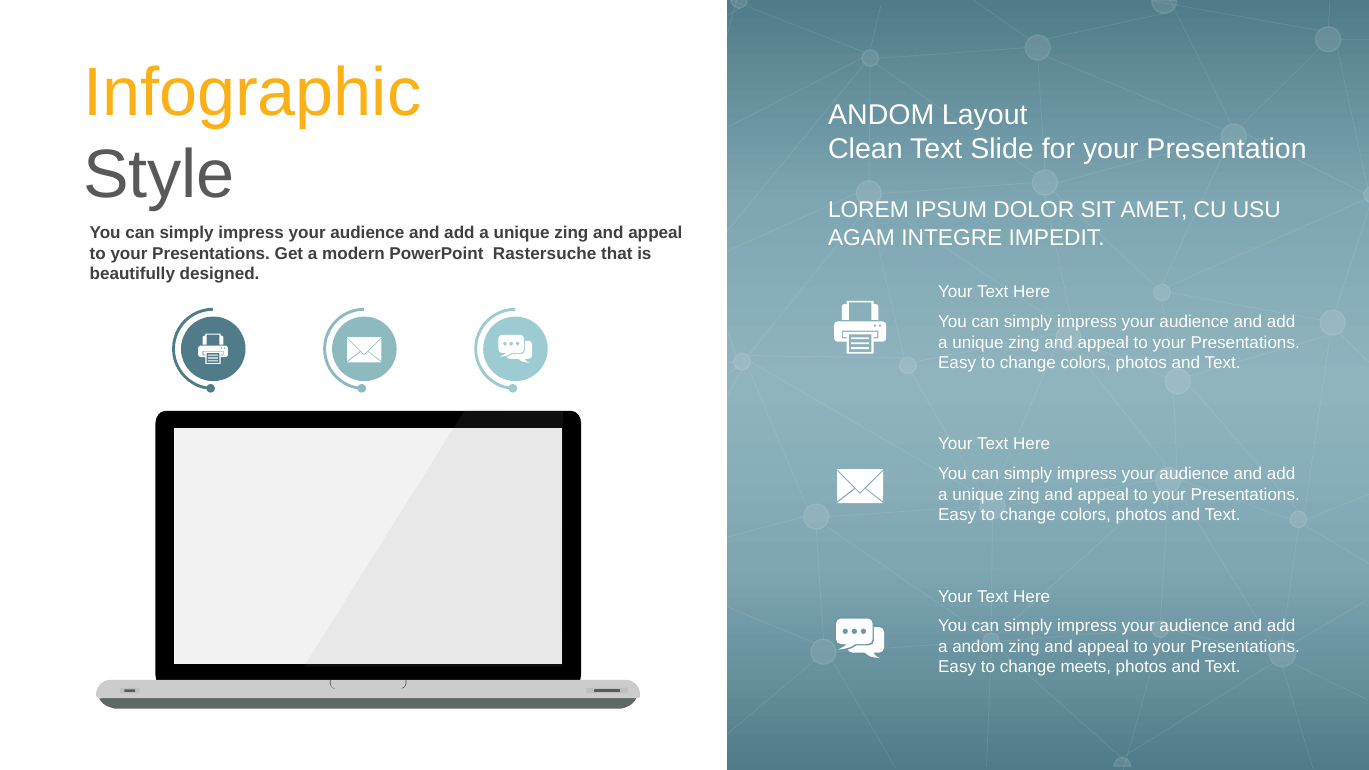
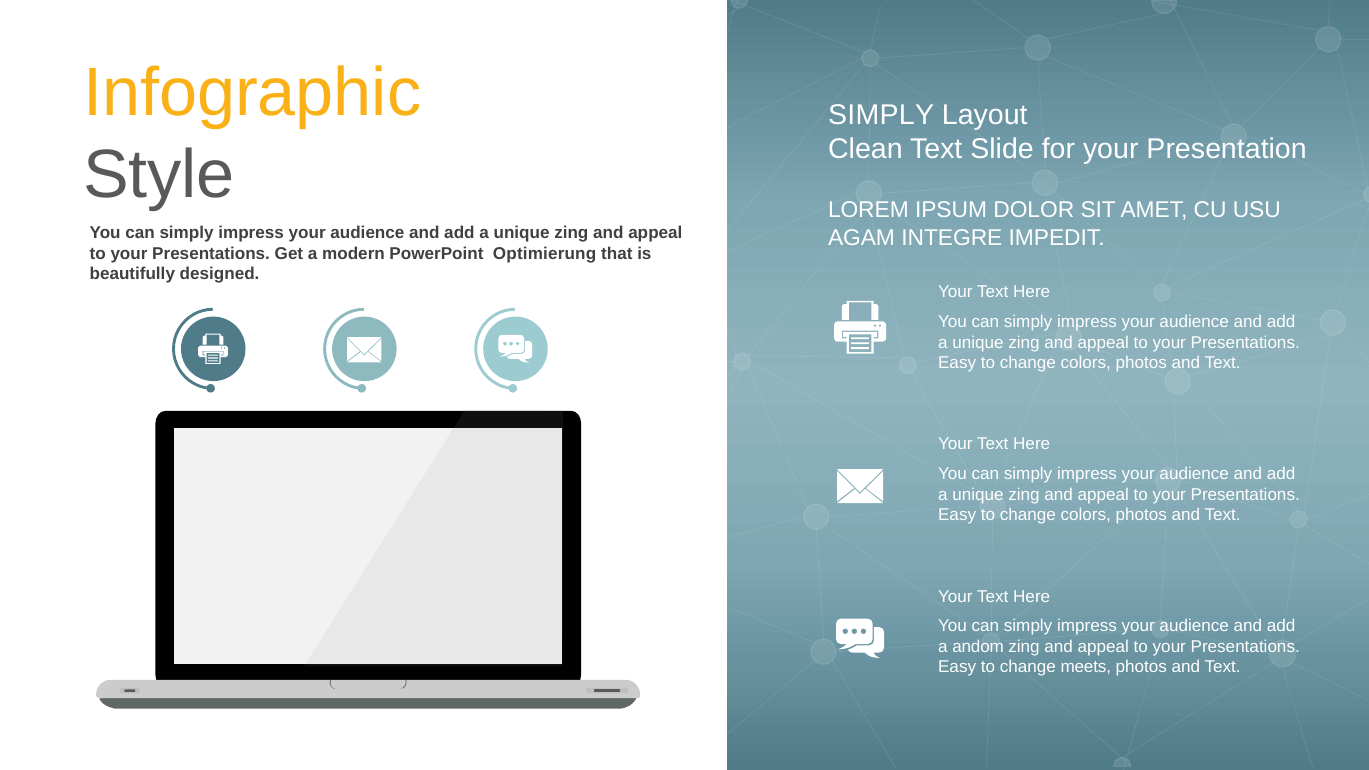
ANDOM at (881, 115): ANDOM -> SIMPLY
Rastersuche: Rastersuche -> Optimierung
